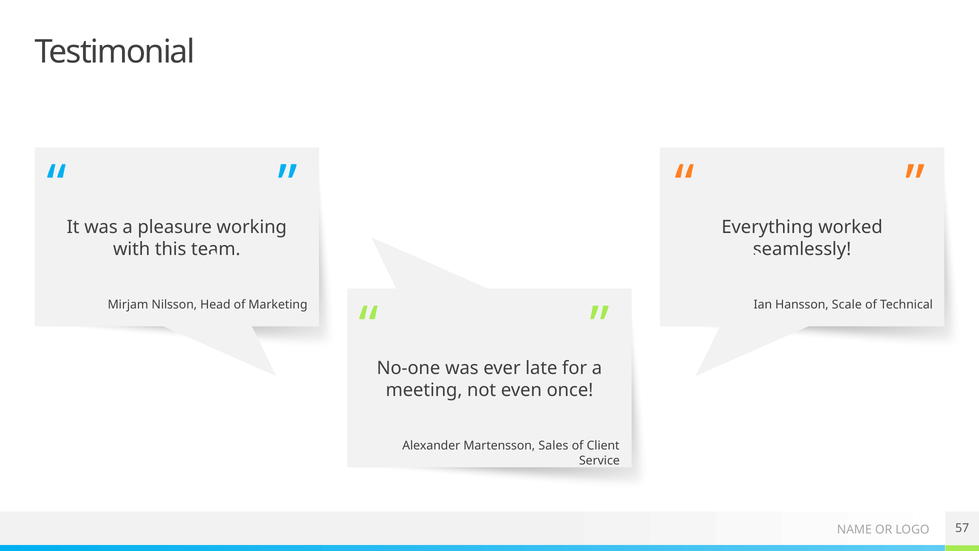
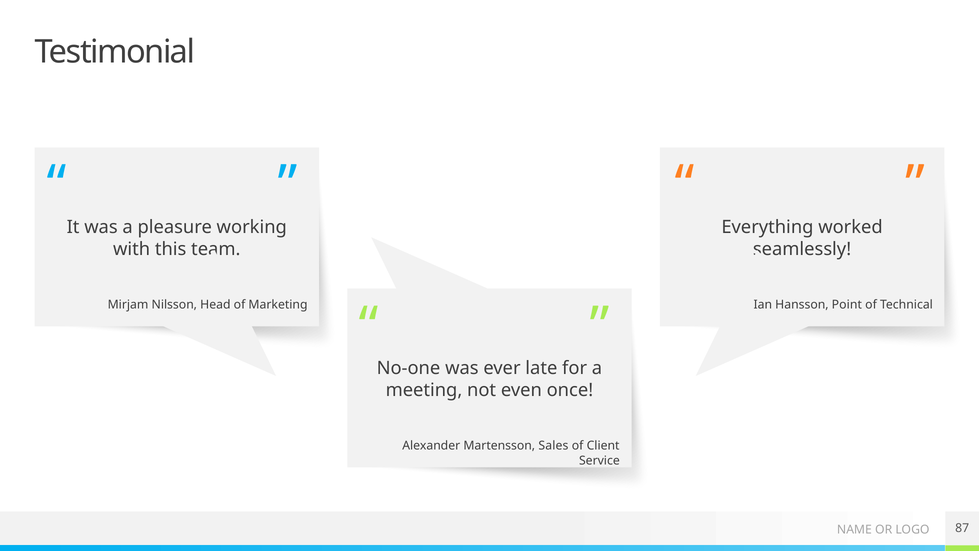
Scale: Scale -> Point
57: 57 -> 87
